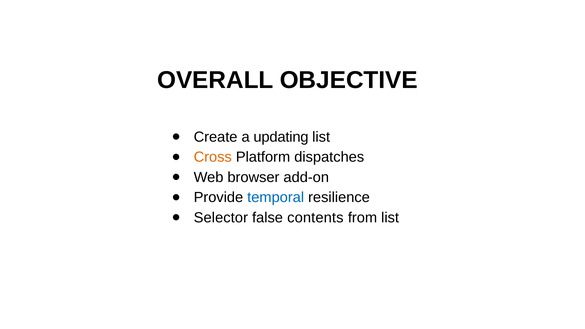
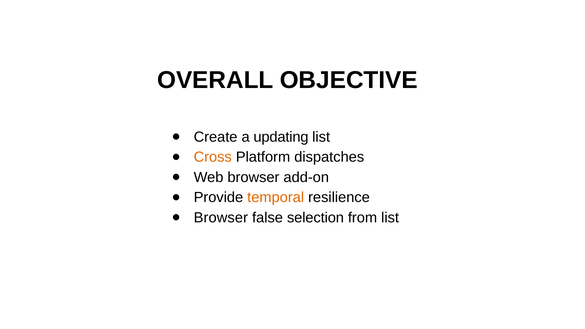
temporal colour: blue -> orange
Selector at (221, 218): Selector -> Browser
contents: contents -> selection
